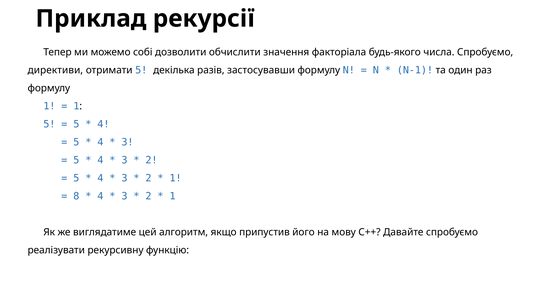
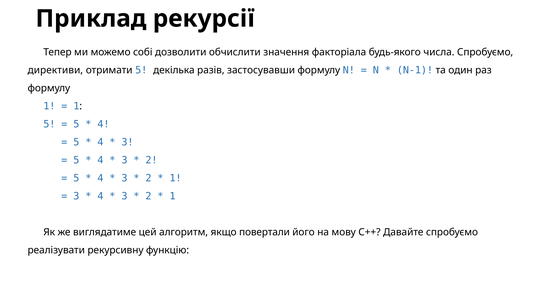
8 at (76, 196): 8 -> 3
припустив: припустив -> повертали
